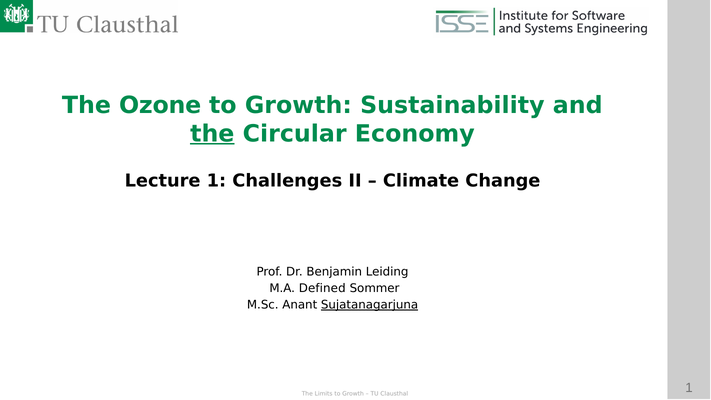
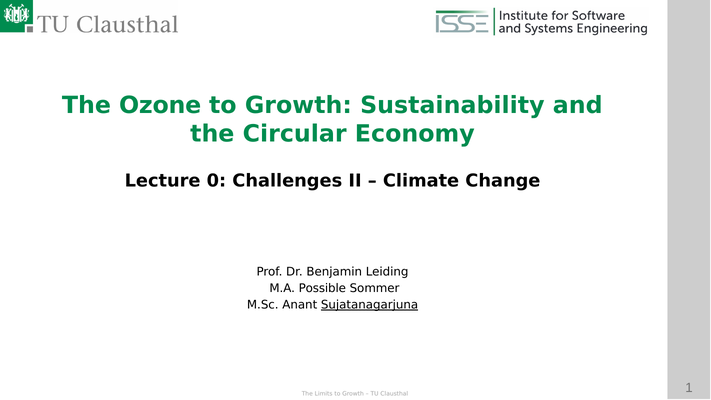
the at (212, 134) underline: present -> none
Lecture 1: 1 -> 0
Defined: Defined -> Possible
